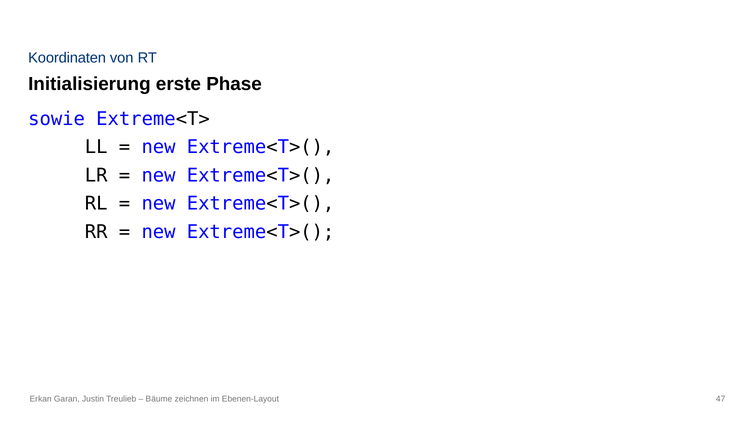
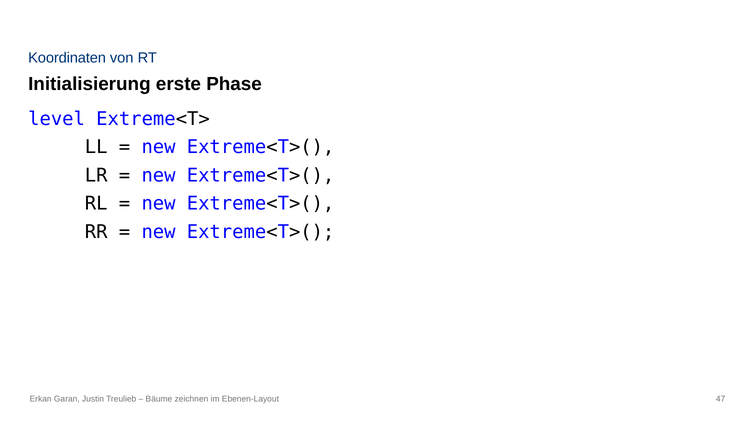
sowie: sowie -> level
